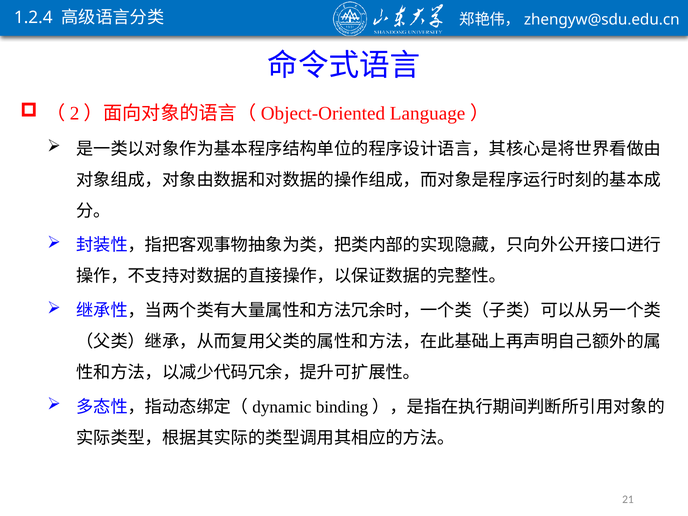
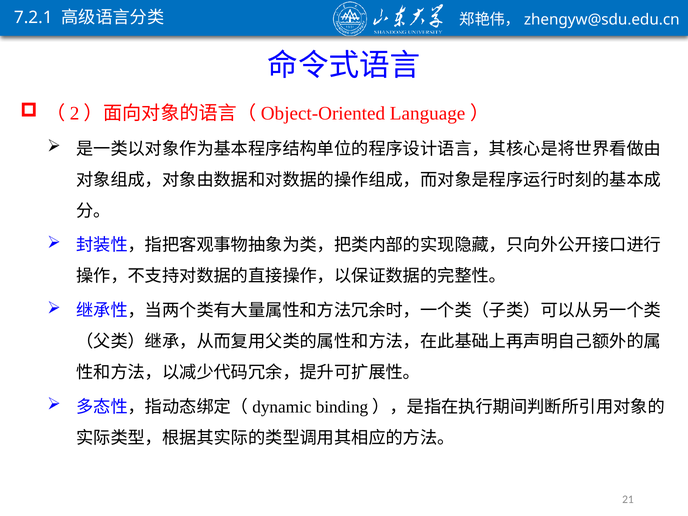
1.2.4: 1.2.4 -> 7.2.1
